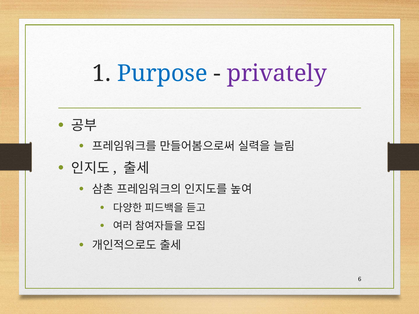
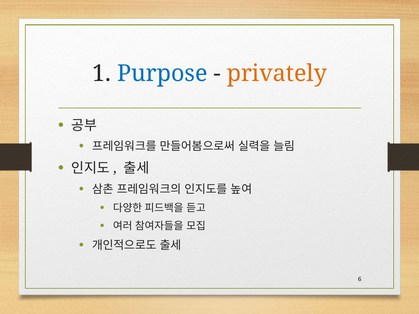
privately colour: purple -> orange
